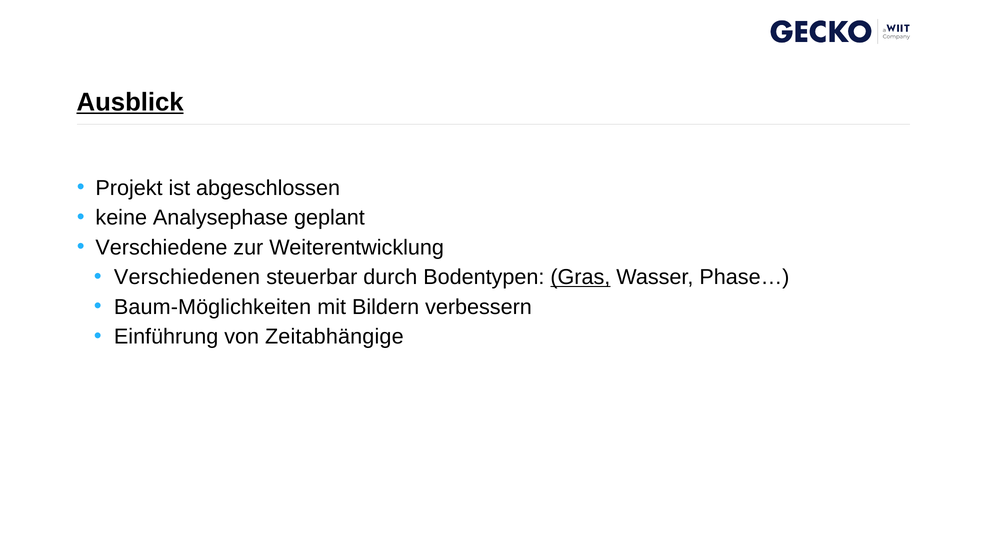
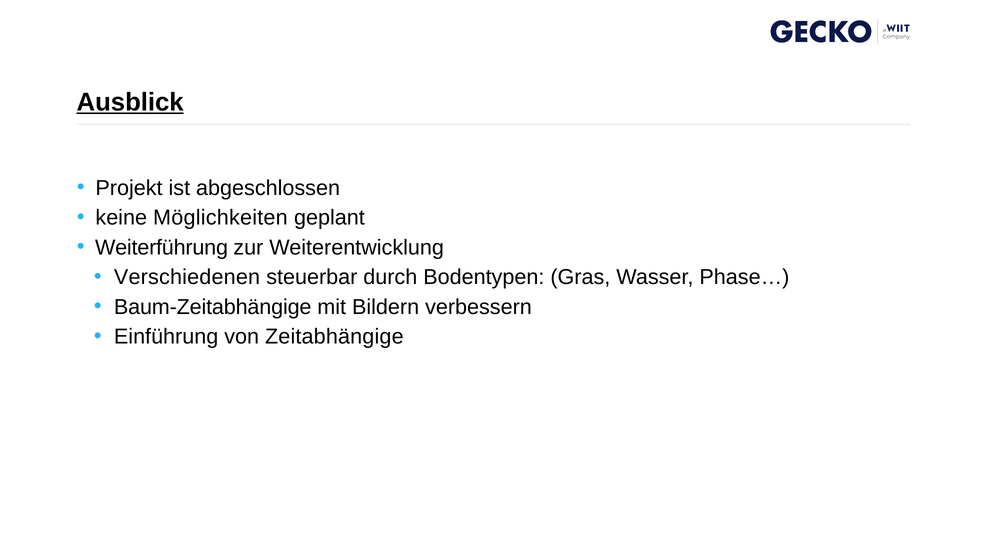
Analysephase: Analysephase -> Möglichkeiten
Verschiedene: Verschiedene -> Weiterführung
Gras underline: present -> none
Baum-Möglichkeiten: Baum-Möglichkeiten -> Baum-Zeitabhängige
